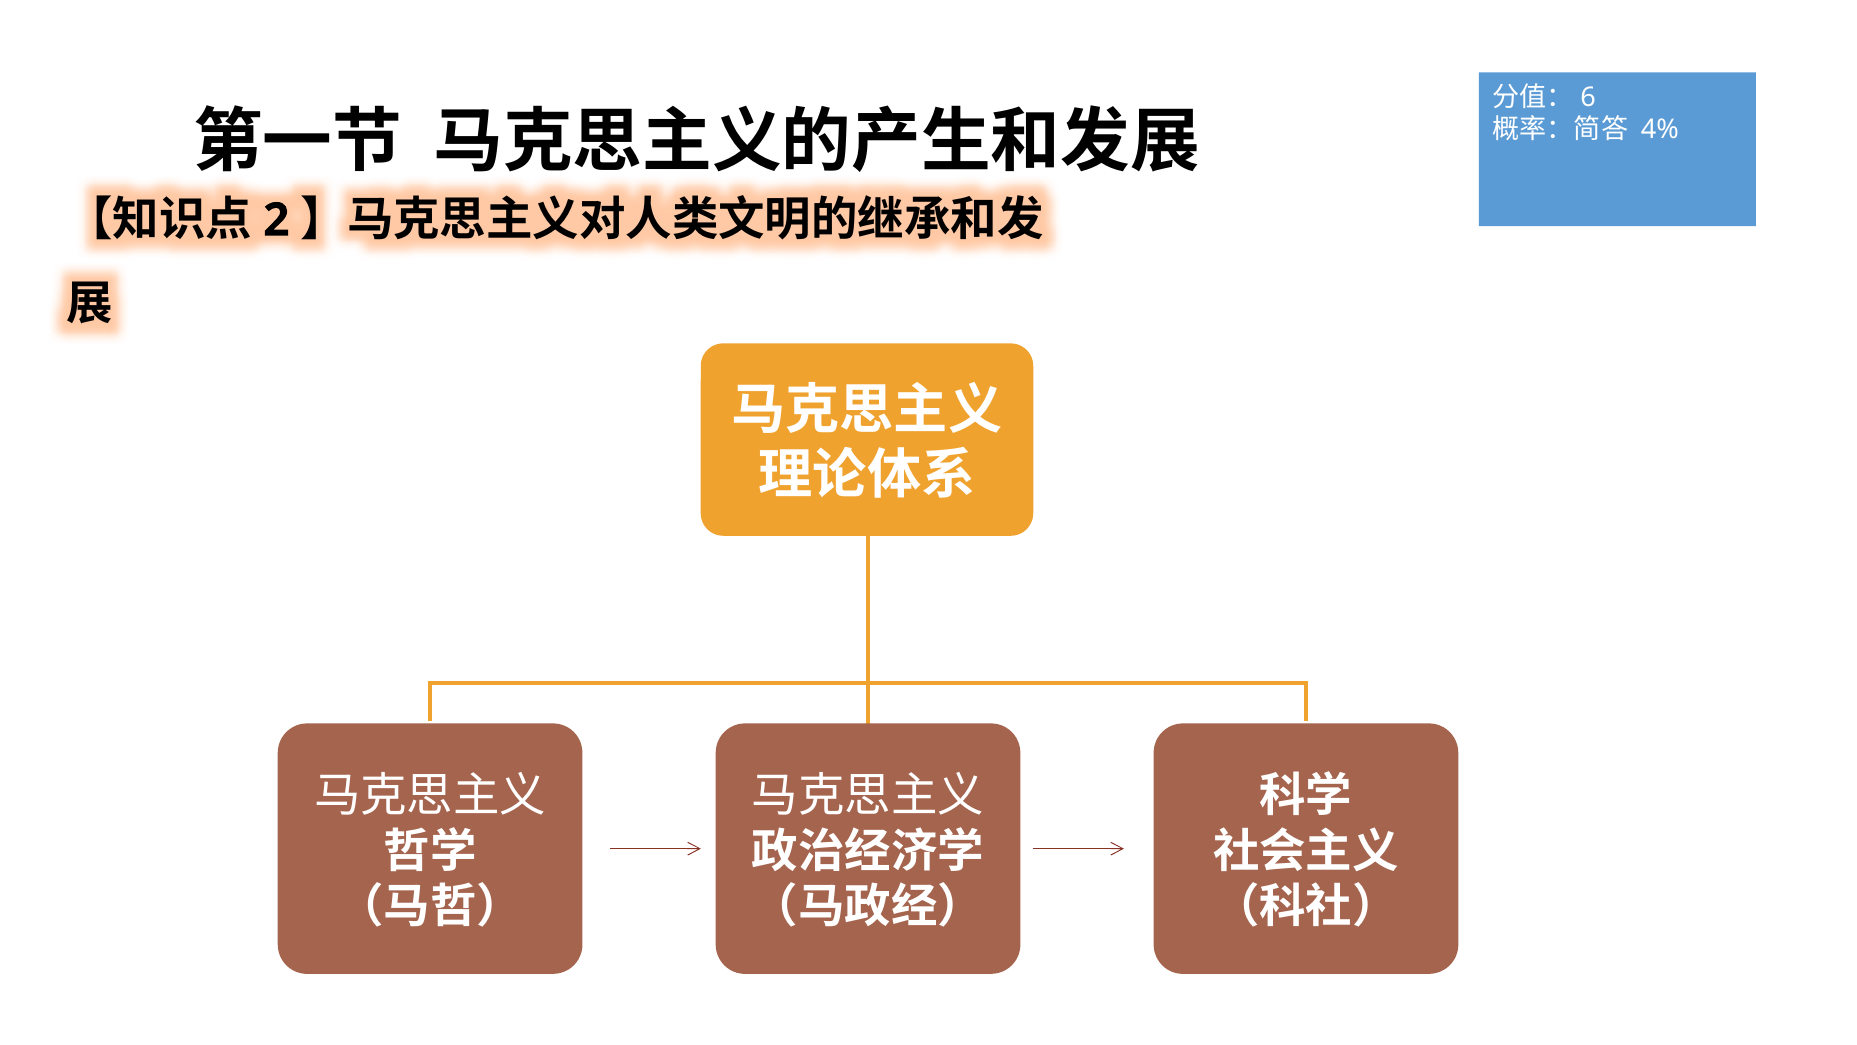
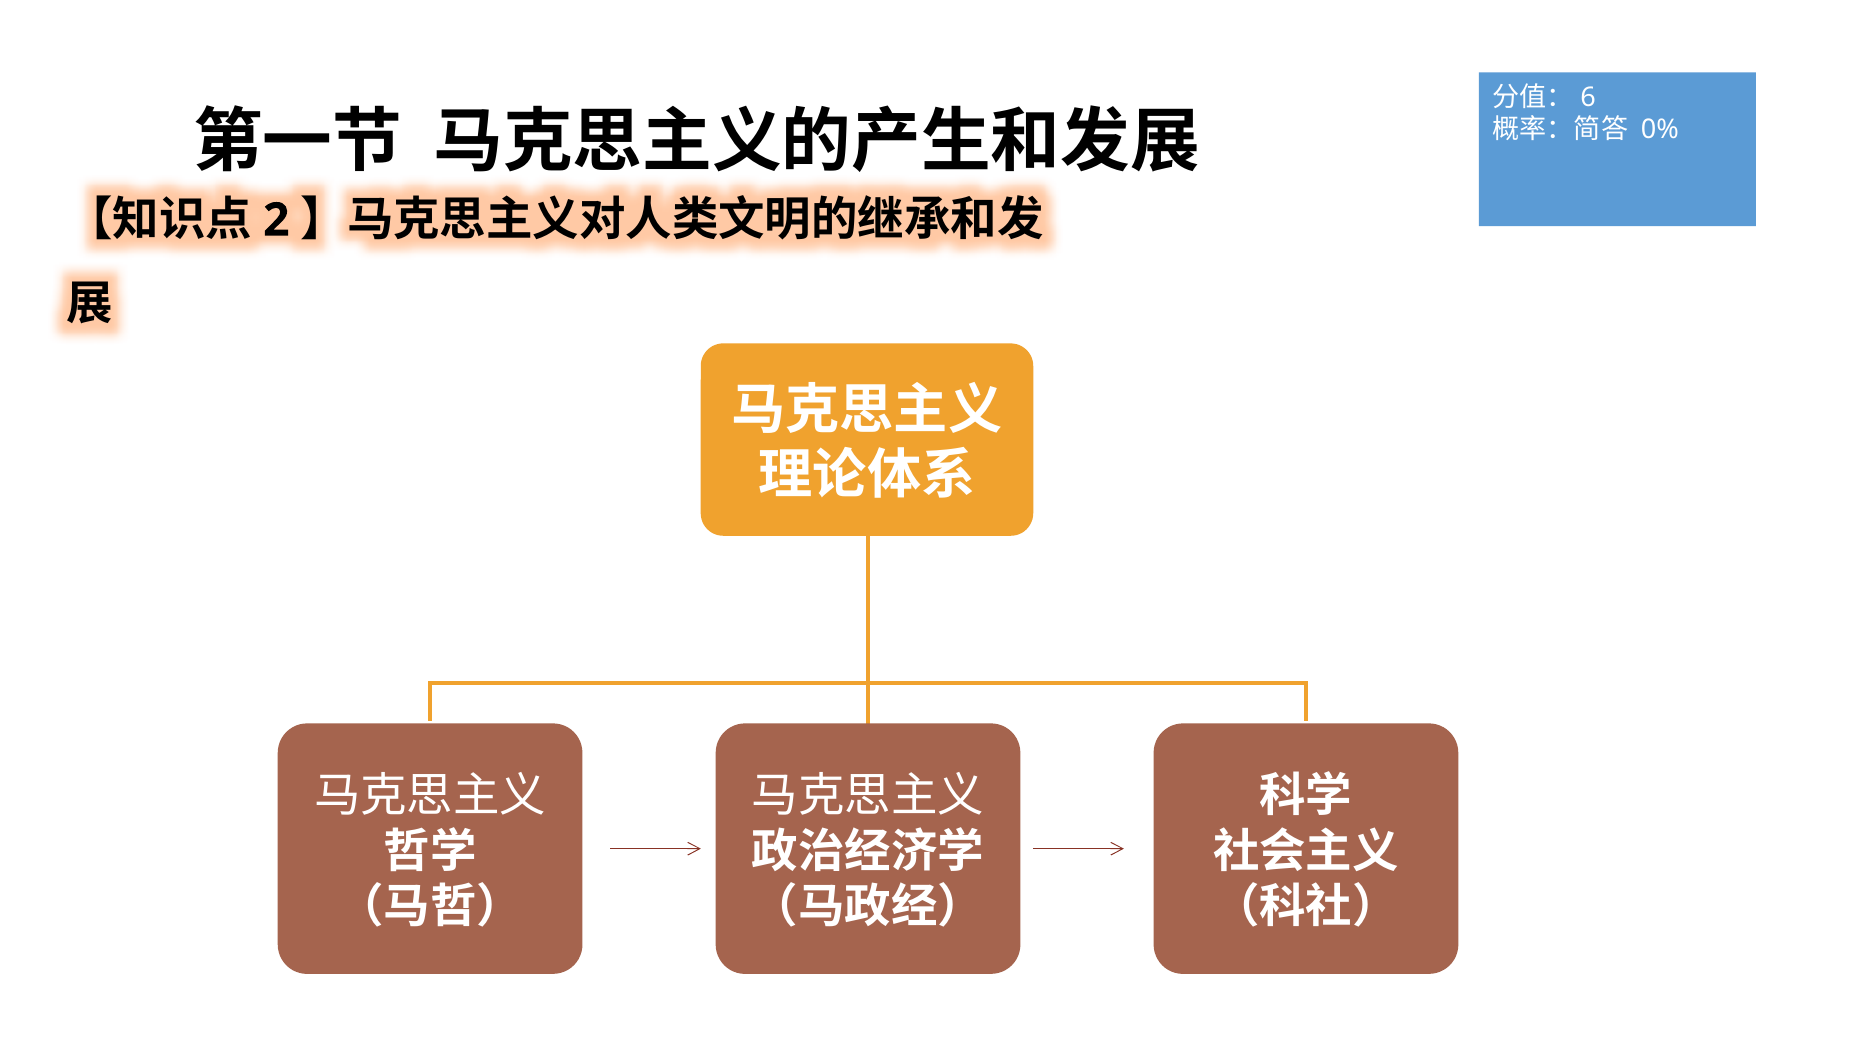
4%: 4% -> 0%
